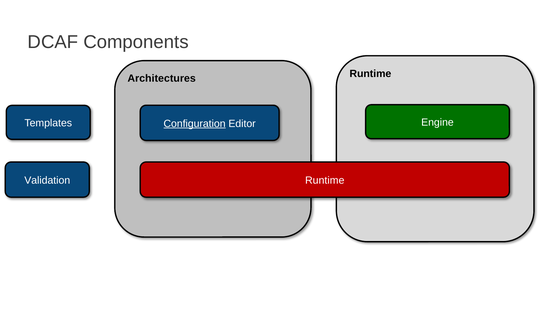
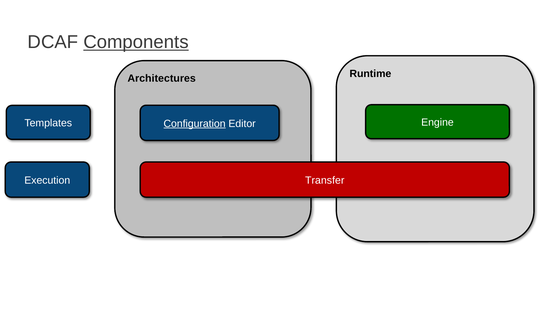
Components underline: none -> present
Validation: Validation -> Execution
Runtime at (325, 180): Runtime -> Transfer
